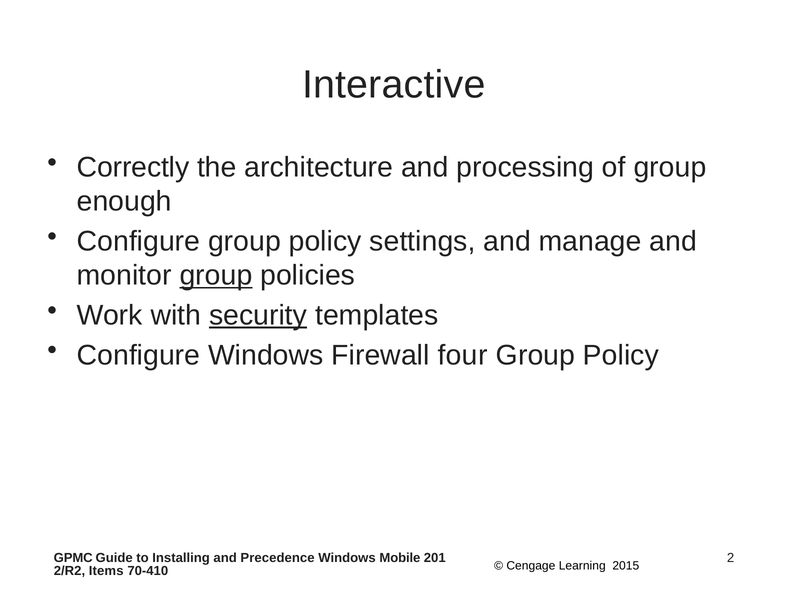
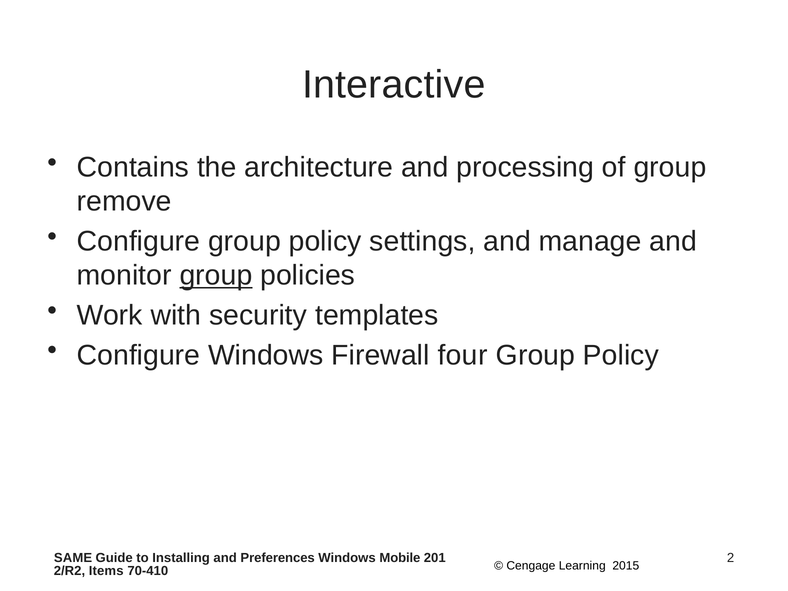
Correctly: Correctly -> Contains
enough: enough -> remove
security underline: present -> none
GPMC: GPMC -> SAME
Precedence: Precedence -> Preferences
